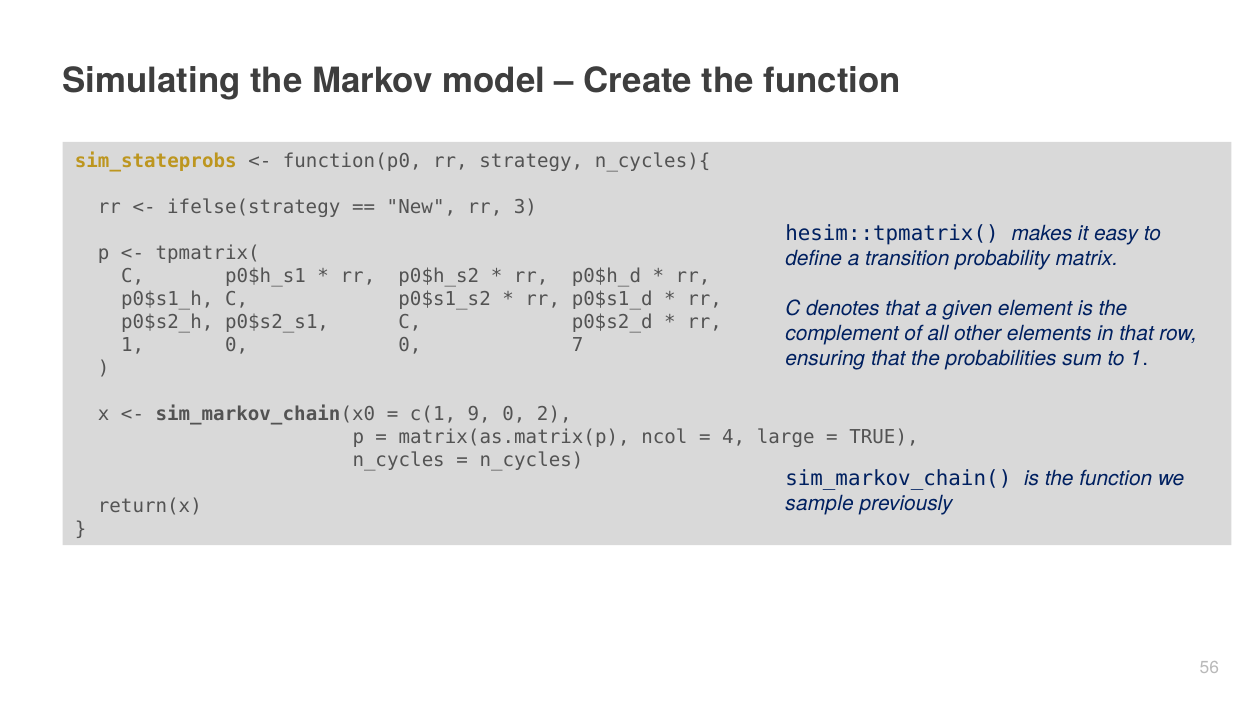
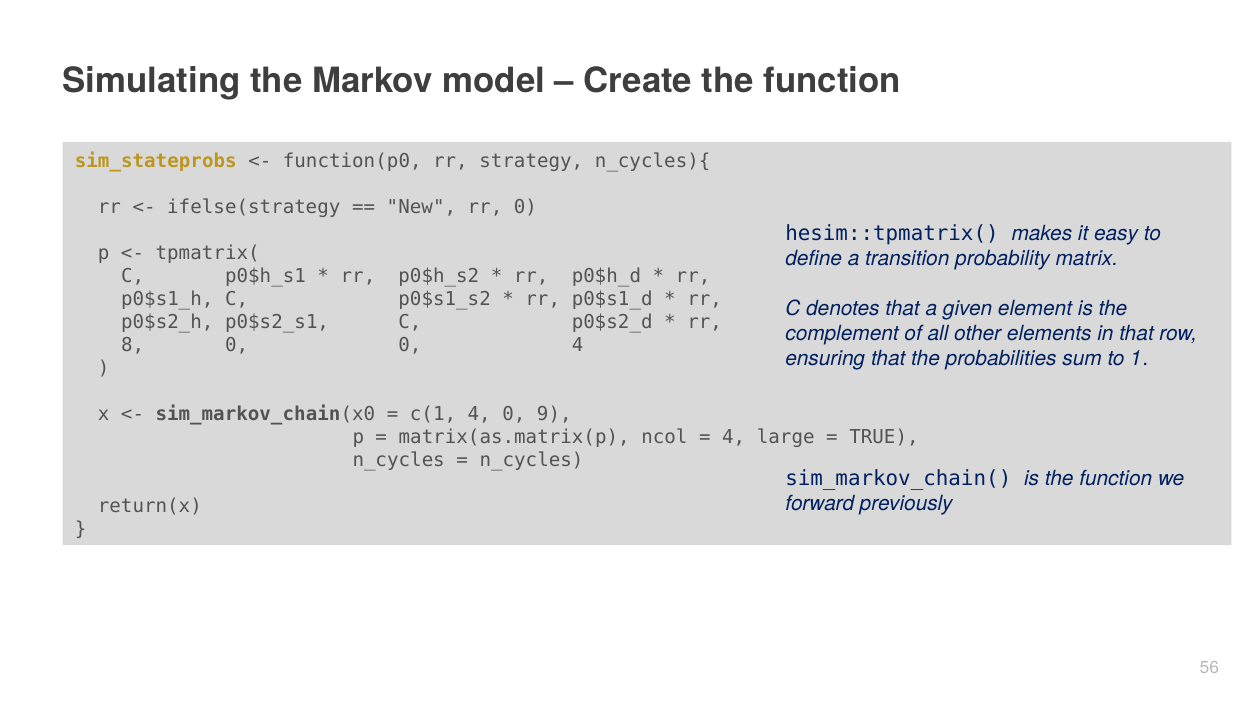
rr 3: 3 -> 0
1 at (133, 345): 1 -> 8
0 7: 7 -> 4
c(1 9: 9 -> 4
2: 2 -> 9
sample: sample -> forward
